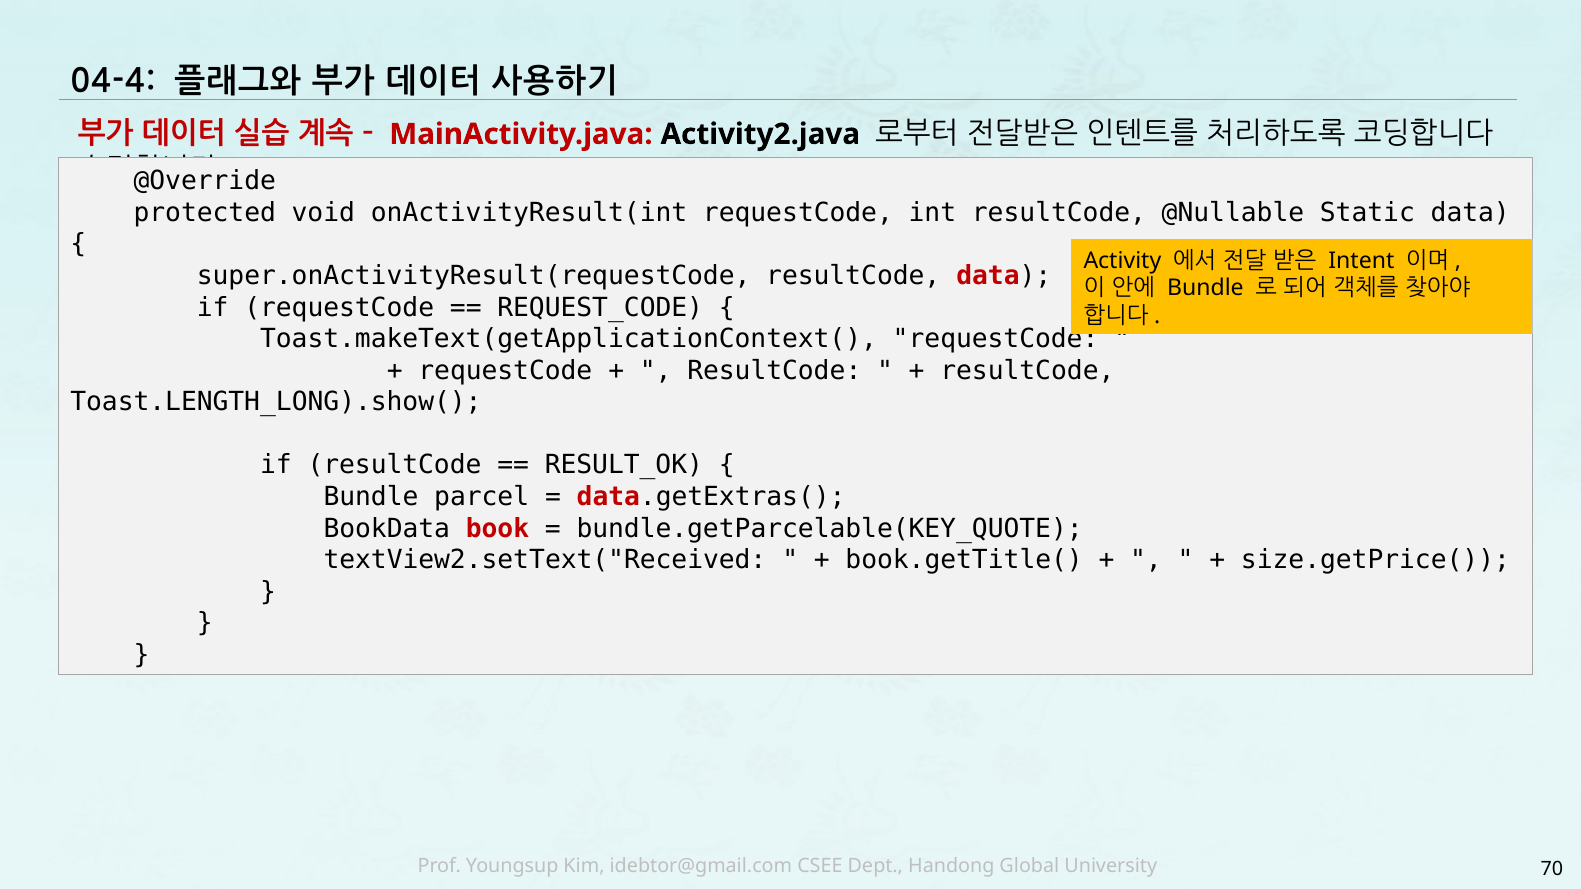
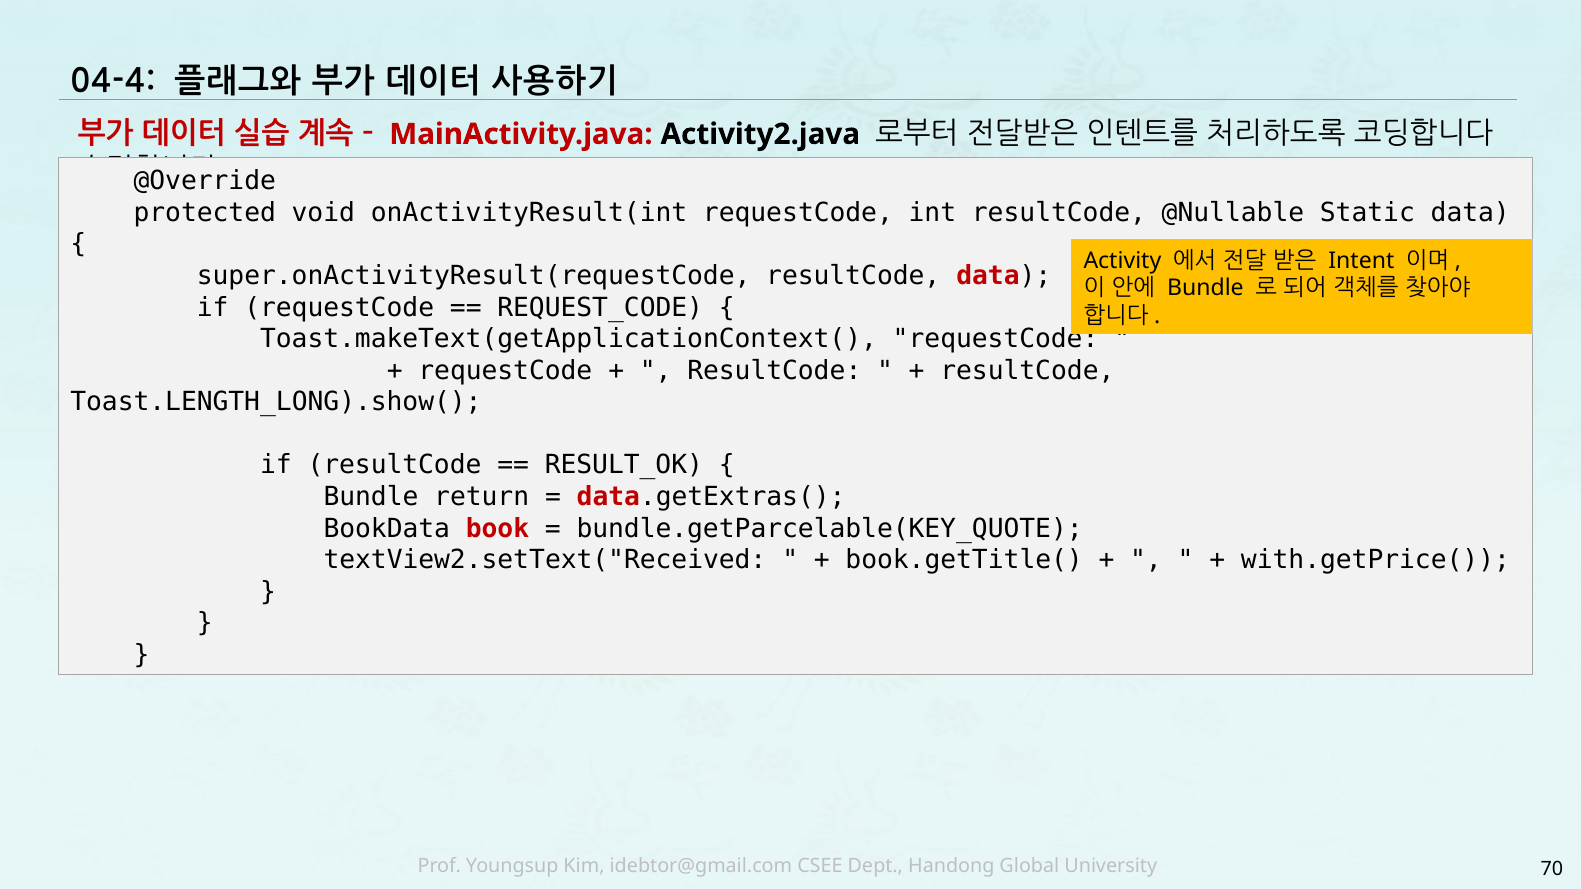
parcel: parcel -> return
size.getPrice(: size.getPrice( -> with.getPrice(
